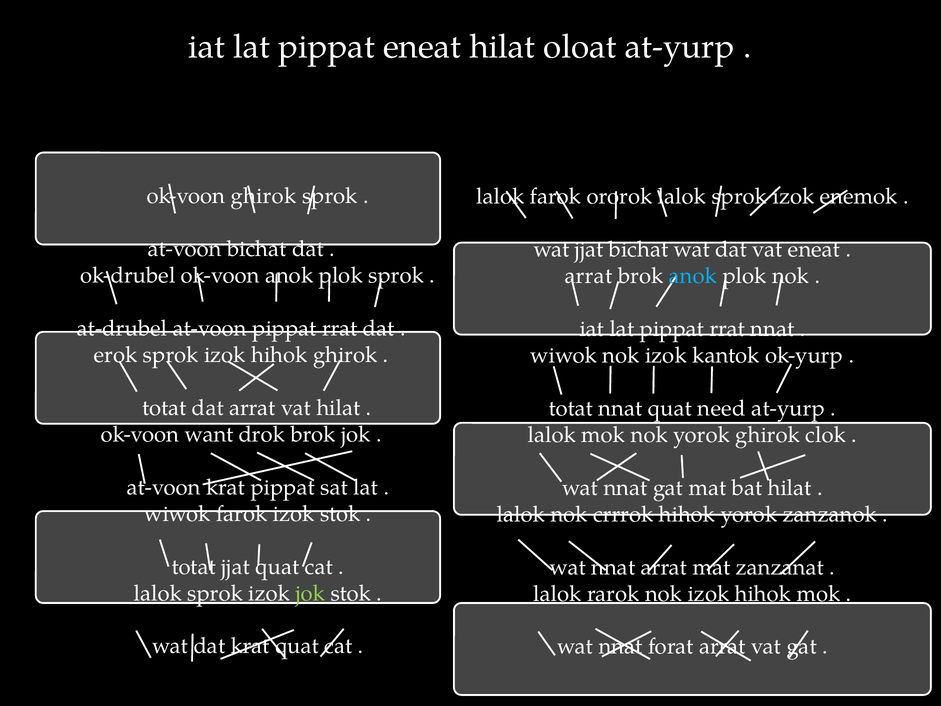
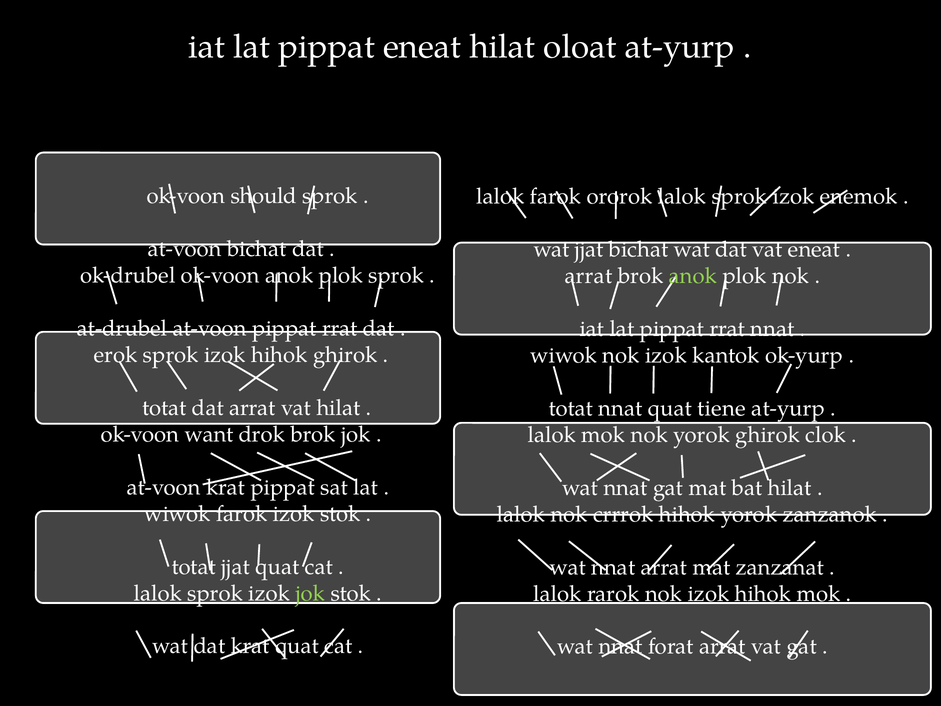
ok-voon ghirok: ghirok -> should
anok at (693, 276) colour: light blue -> light green
need: need -> tiene
